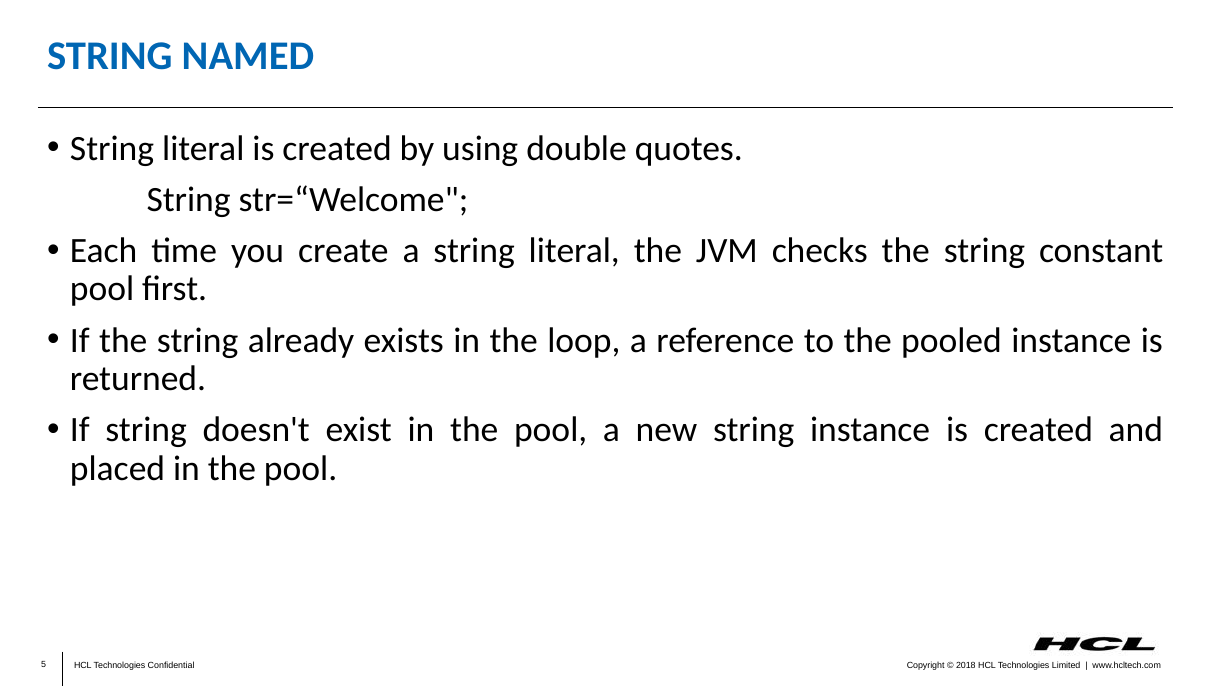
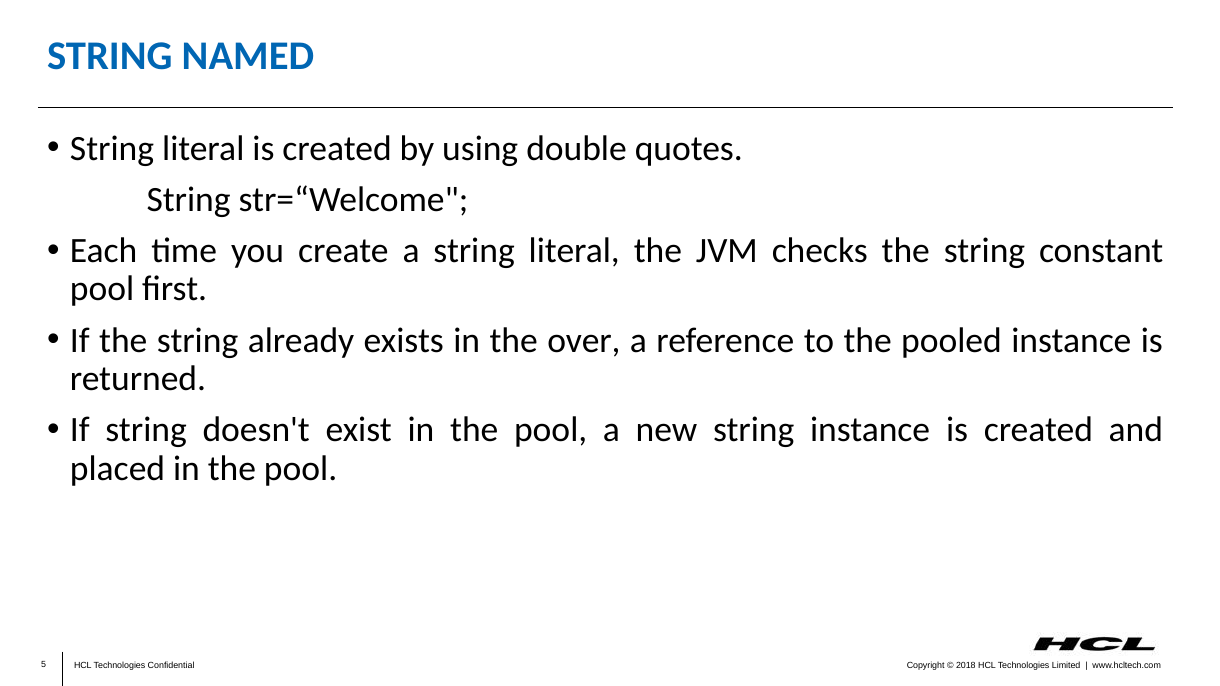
loop: loop -> over
